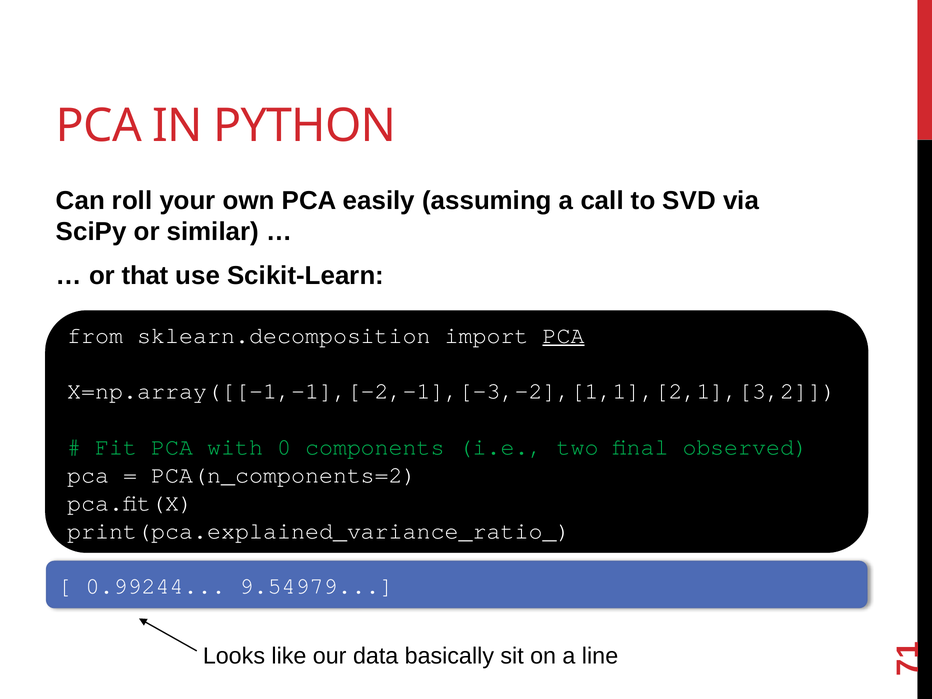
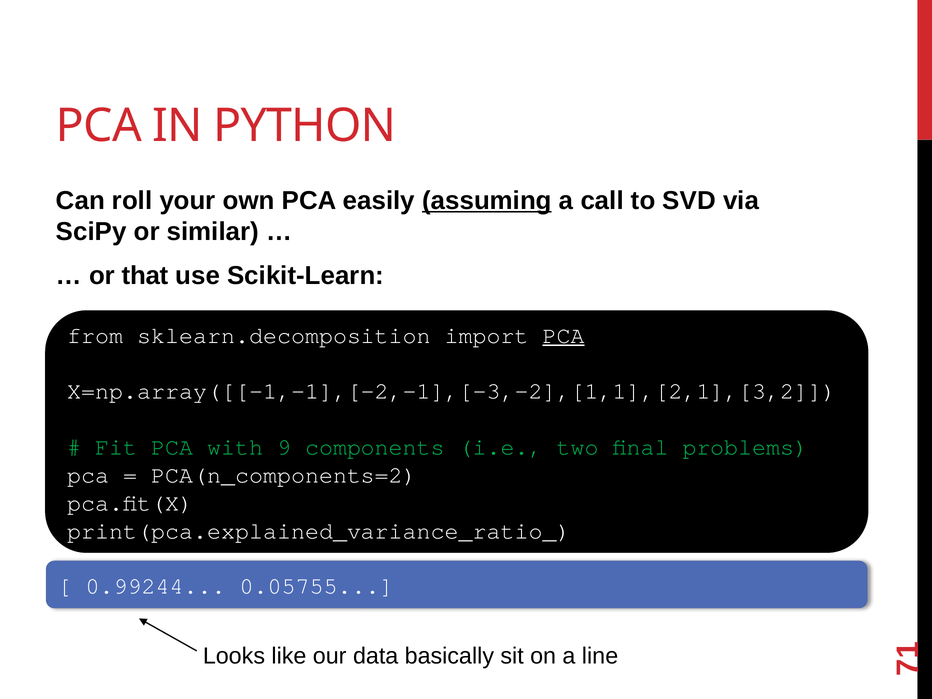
assuming underline: none -> present
0: 0 -> 9
observed: observed -> problems
9.54979: 9.54979 -> 0.05755
